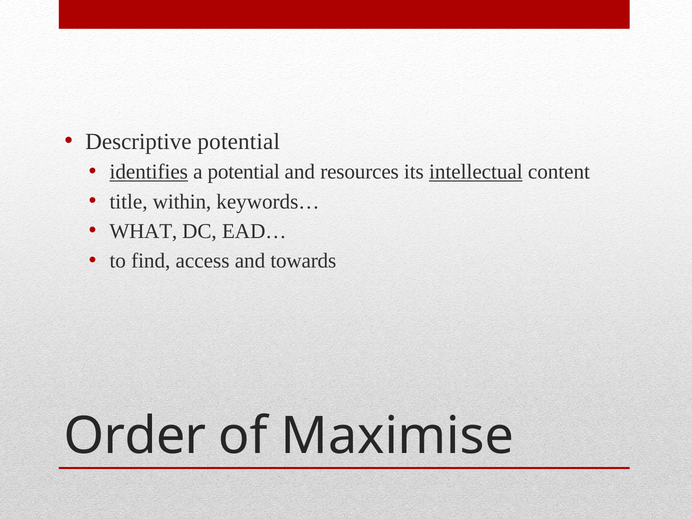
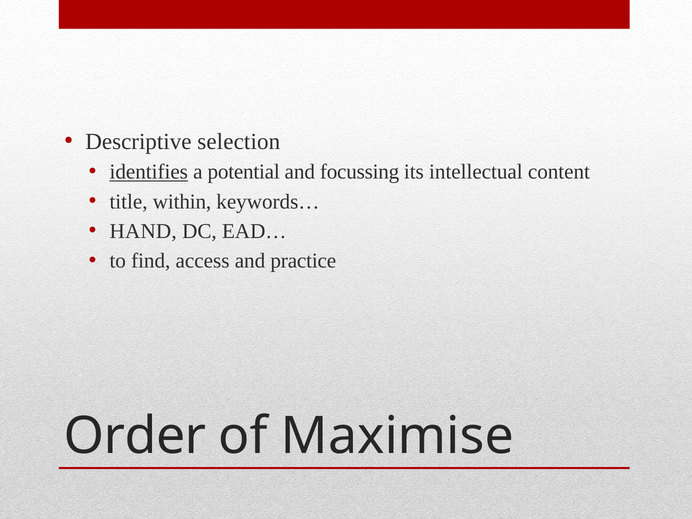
Descriptive potential: potential -> selection
resources: resources -> focussing
intellectual underline: present -> none
WHAT: WHAT -> HAND
towards: towards -> practice
